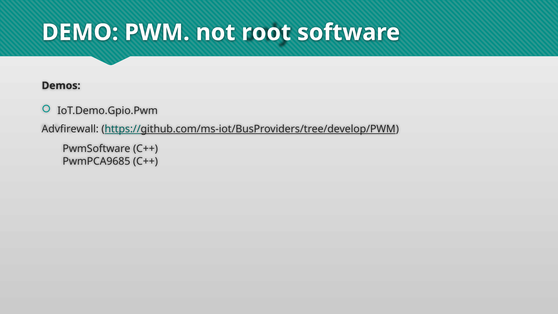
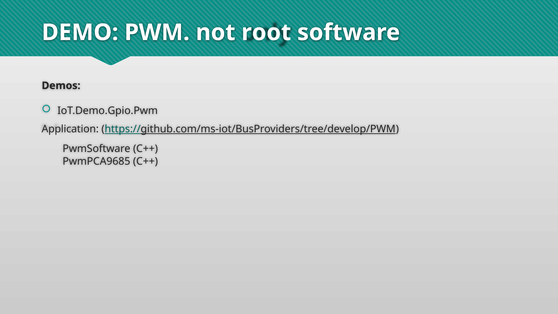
Advfirewall: Advfirewall -> Application
